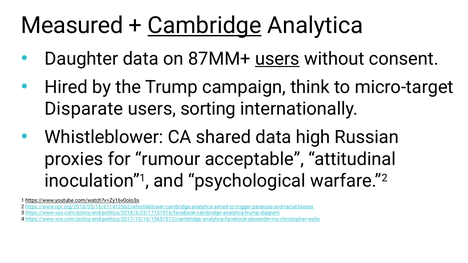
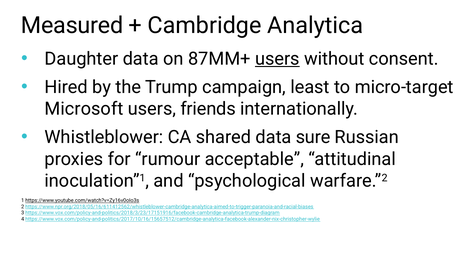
Cambridge underline: present -> none
think: think -> least
Disparate: Disparate -> Microsoft
sorting: sorting -> friends
high: high -> sure
